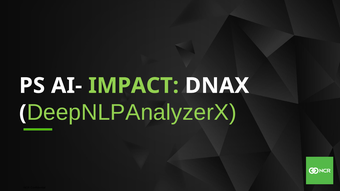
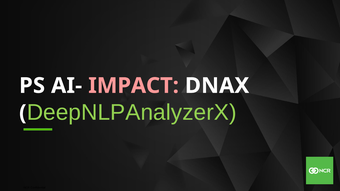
IMPACT colour: light green -> pink
